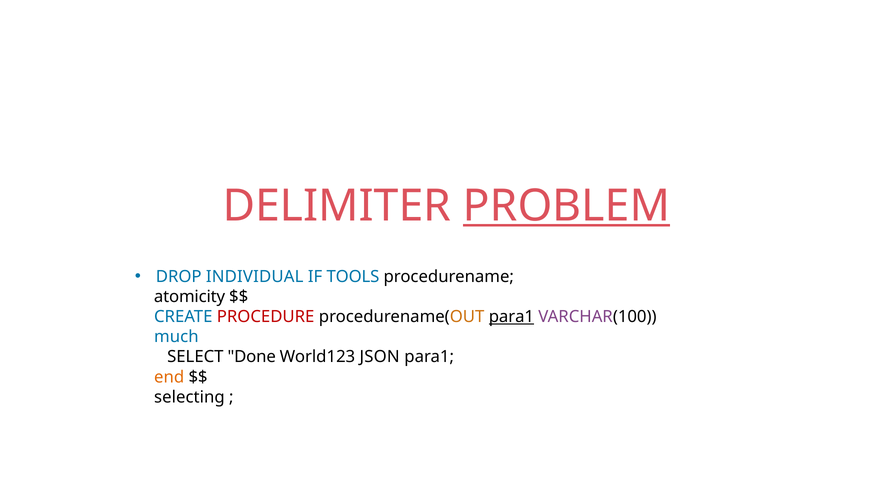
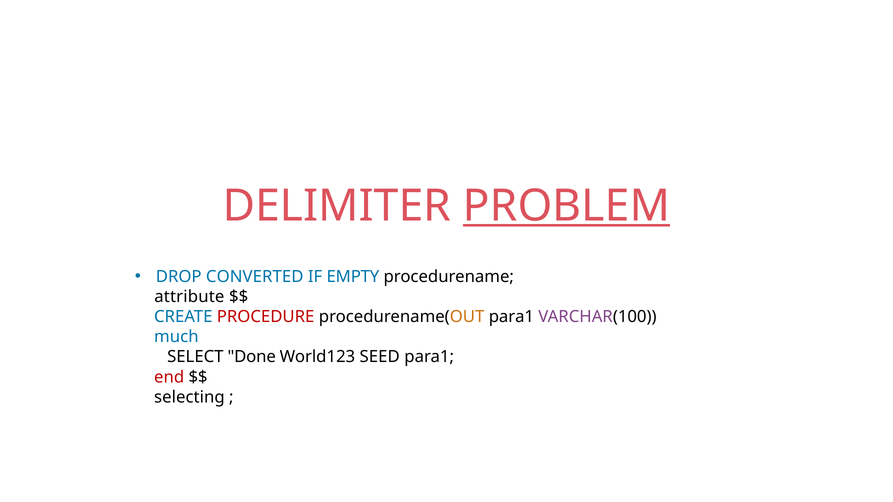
INDIVIDUAL: INDIVIDUAL -> CONVERTED
TOOLS: TOOLS -> EMPTY
atomicity: atomicity -> attribute
para1 at (511, 317) underline: present -> none
JSON: JSON -> SEED
end colour: orange -> red
